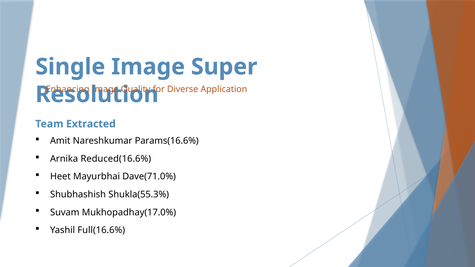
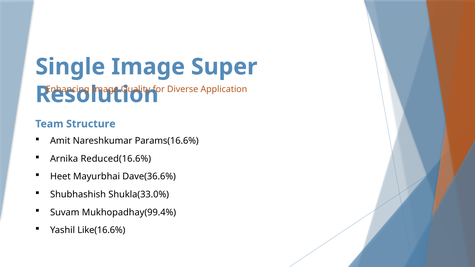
Extracted: Extracted -> Structure
Dave(71.0%: Dave(71.0% -> Dave(36.6%
Shukla(55.3%: Shukla(55.3% -> Shukla(33.0%
Mukhopadhay(17.0%: Mukhopadhay(17.0% -> Mukhopadhay(99.4%
Full(16.6%: Full(16.6% -> Like(16.6%
